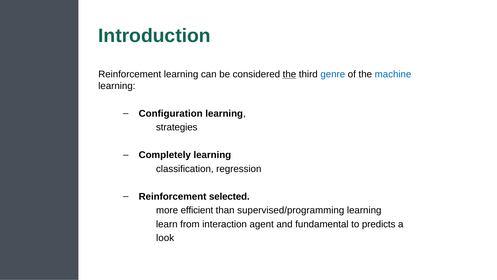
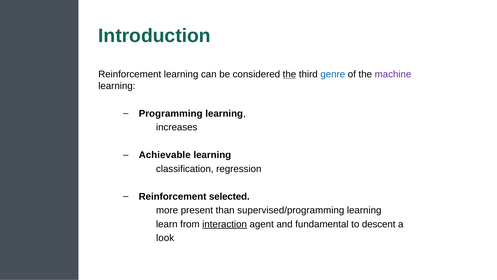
machine colour: blue -> purple
Configuration: Configuration -> Programming
strategies: strategies -> increases
Completely: Completely -> Achievable
efficient: efficient -> present
interaction underline: none -> present
predicts: predicts -> descent
